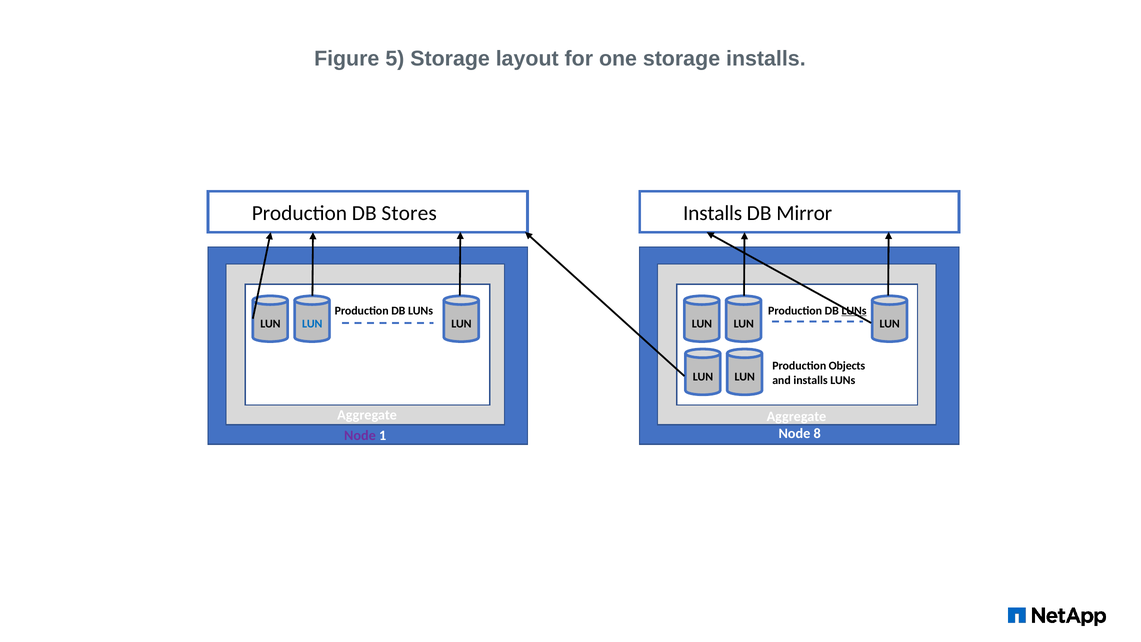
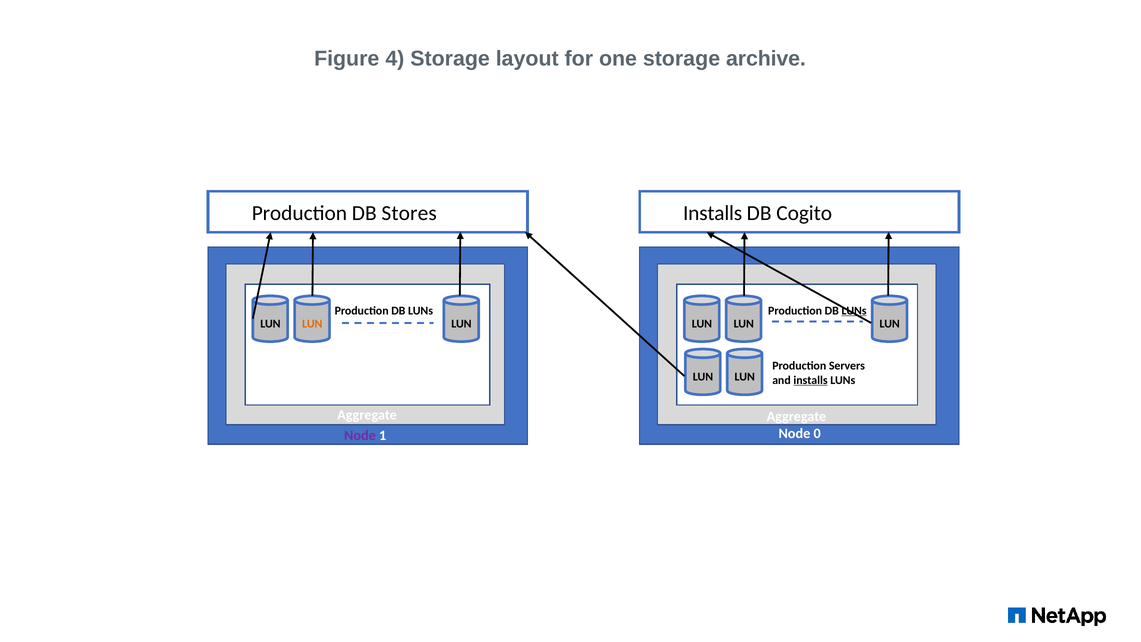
5: 5 -> 4
storage installs: installs -> archive
Mirror: Mirror -> Cogito
LUN at (312, 324) colour: blue -> orange
Objects: Objects -> Servers
installs at (811, 380) underline: none -> present
8: 8 -> 0
